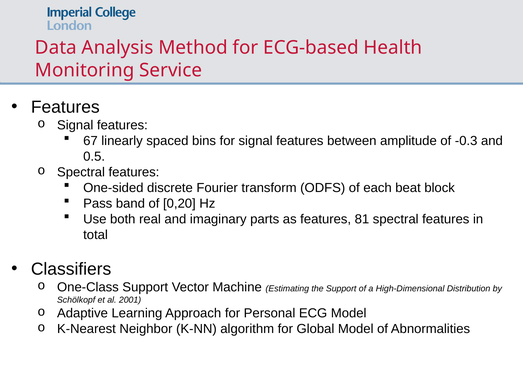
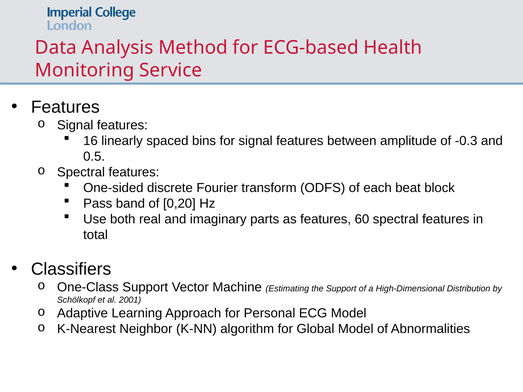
67: 67 -> 16
81: 81 -> 60
